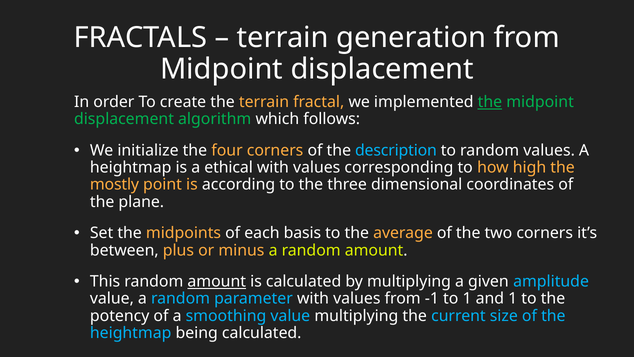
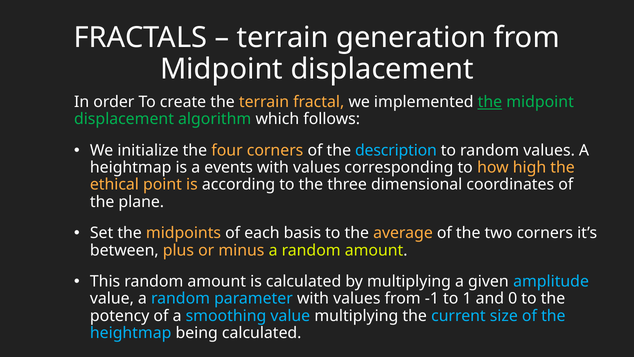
ethical: ethical -> events
mostly: mostly -> ethical
amount at (217, 281) underline: present -> none
and 1: 1 -> 0
